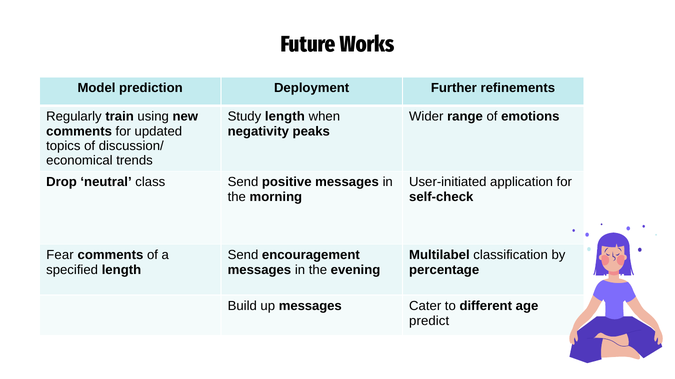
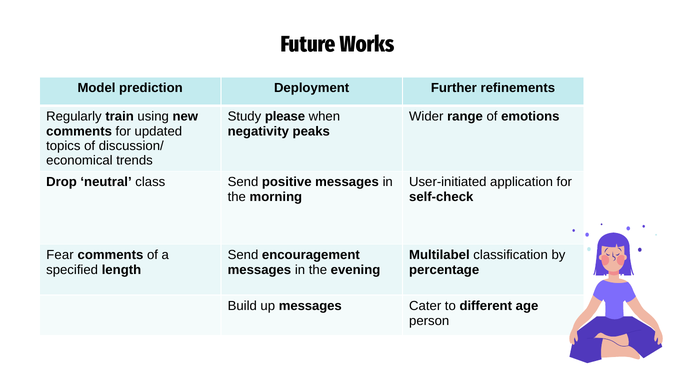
Study length: length -> please
predict: predict -> person
